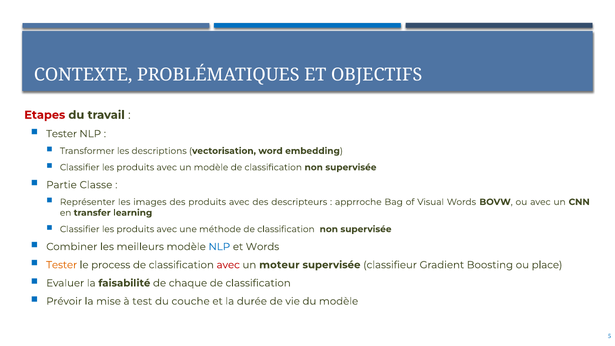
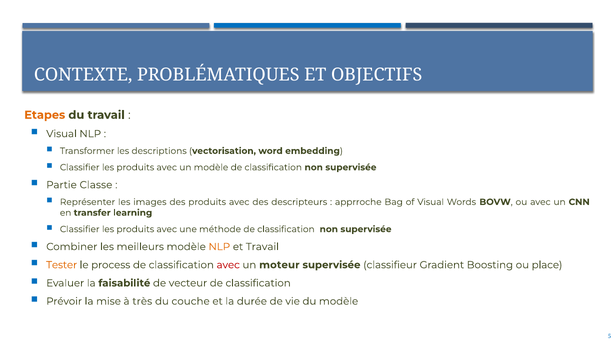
Etapes colour: red -> orange
Tester at (62, 134): Tester -> Visual
NLP at (219, 247) colour: blue -> orange
et Words: Words -> Travail
chaque: chaque -> vecteur
test: test -> très
